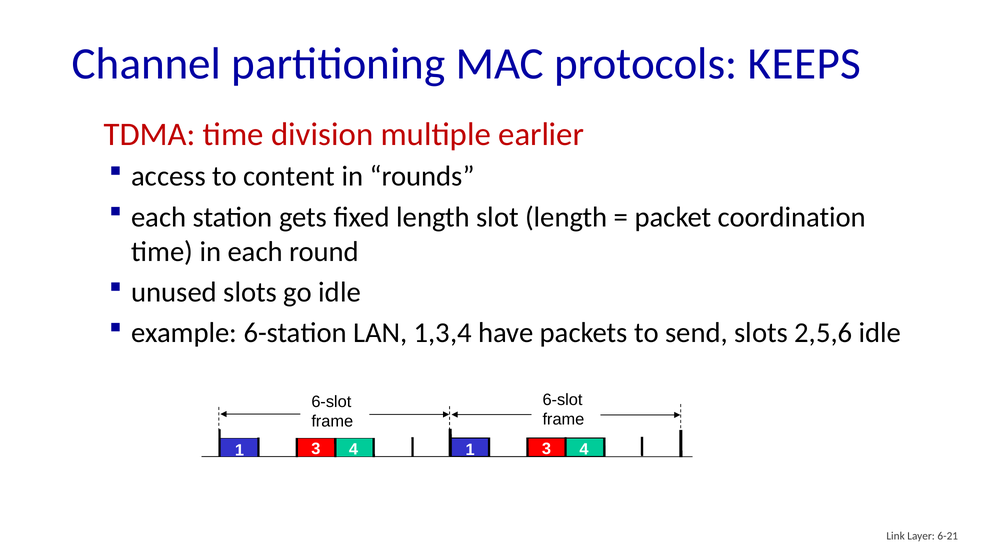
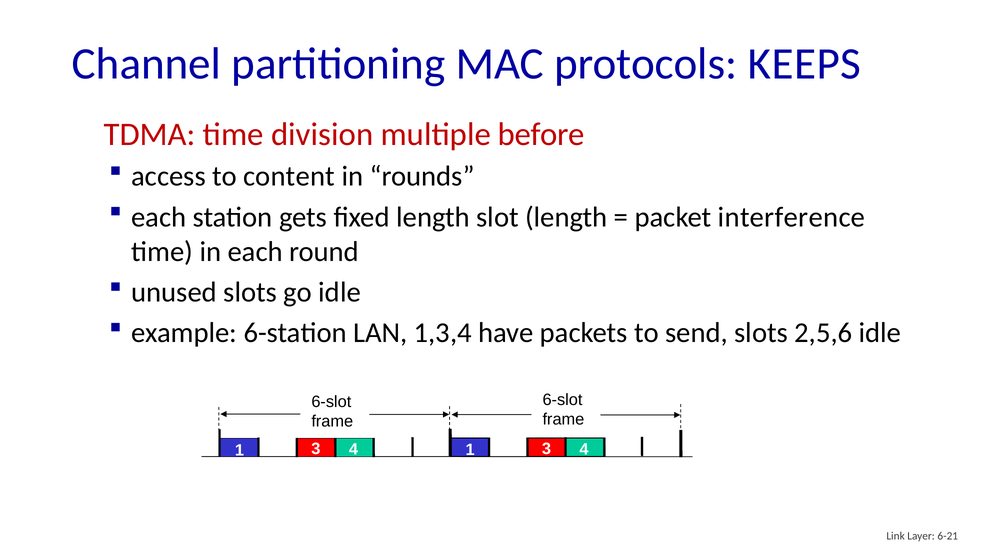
earlier: earlier -> before
coordination: coordination -> interference
